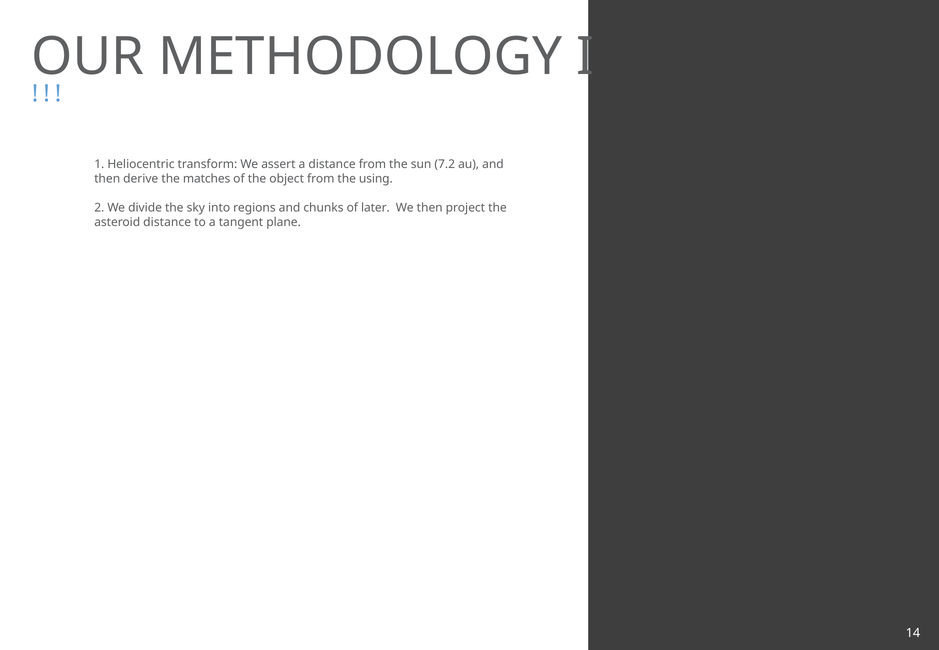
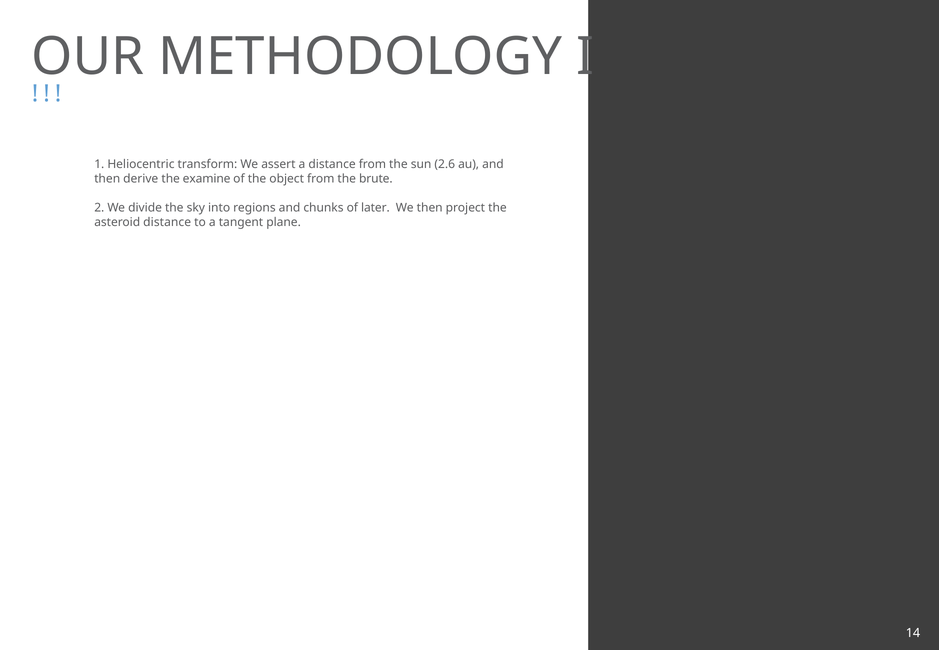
7.2: 7.2 -> 2.6
matches: matches -> examine
using: using -> brute
